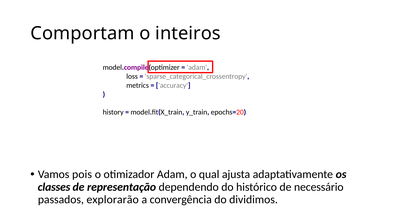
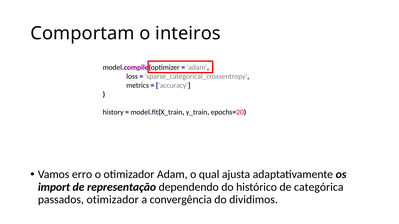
pois: pois -> erro
classes: classes -> import
necessário: necessário -> categórica
passados explorarão: explorarão -> otimizador
